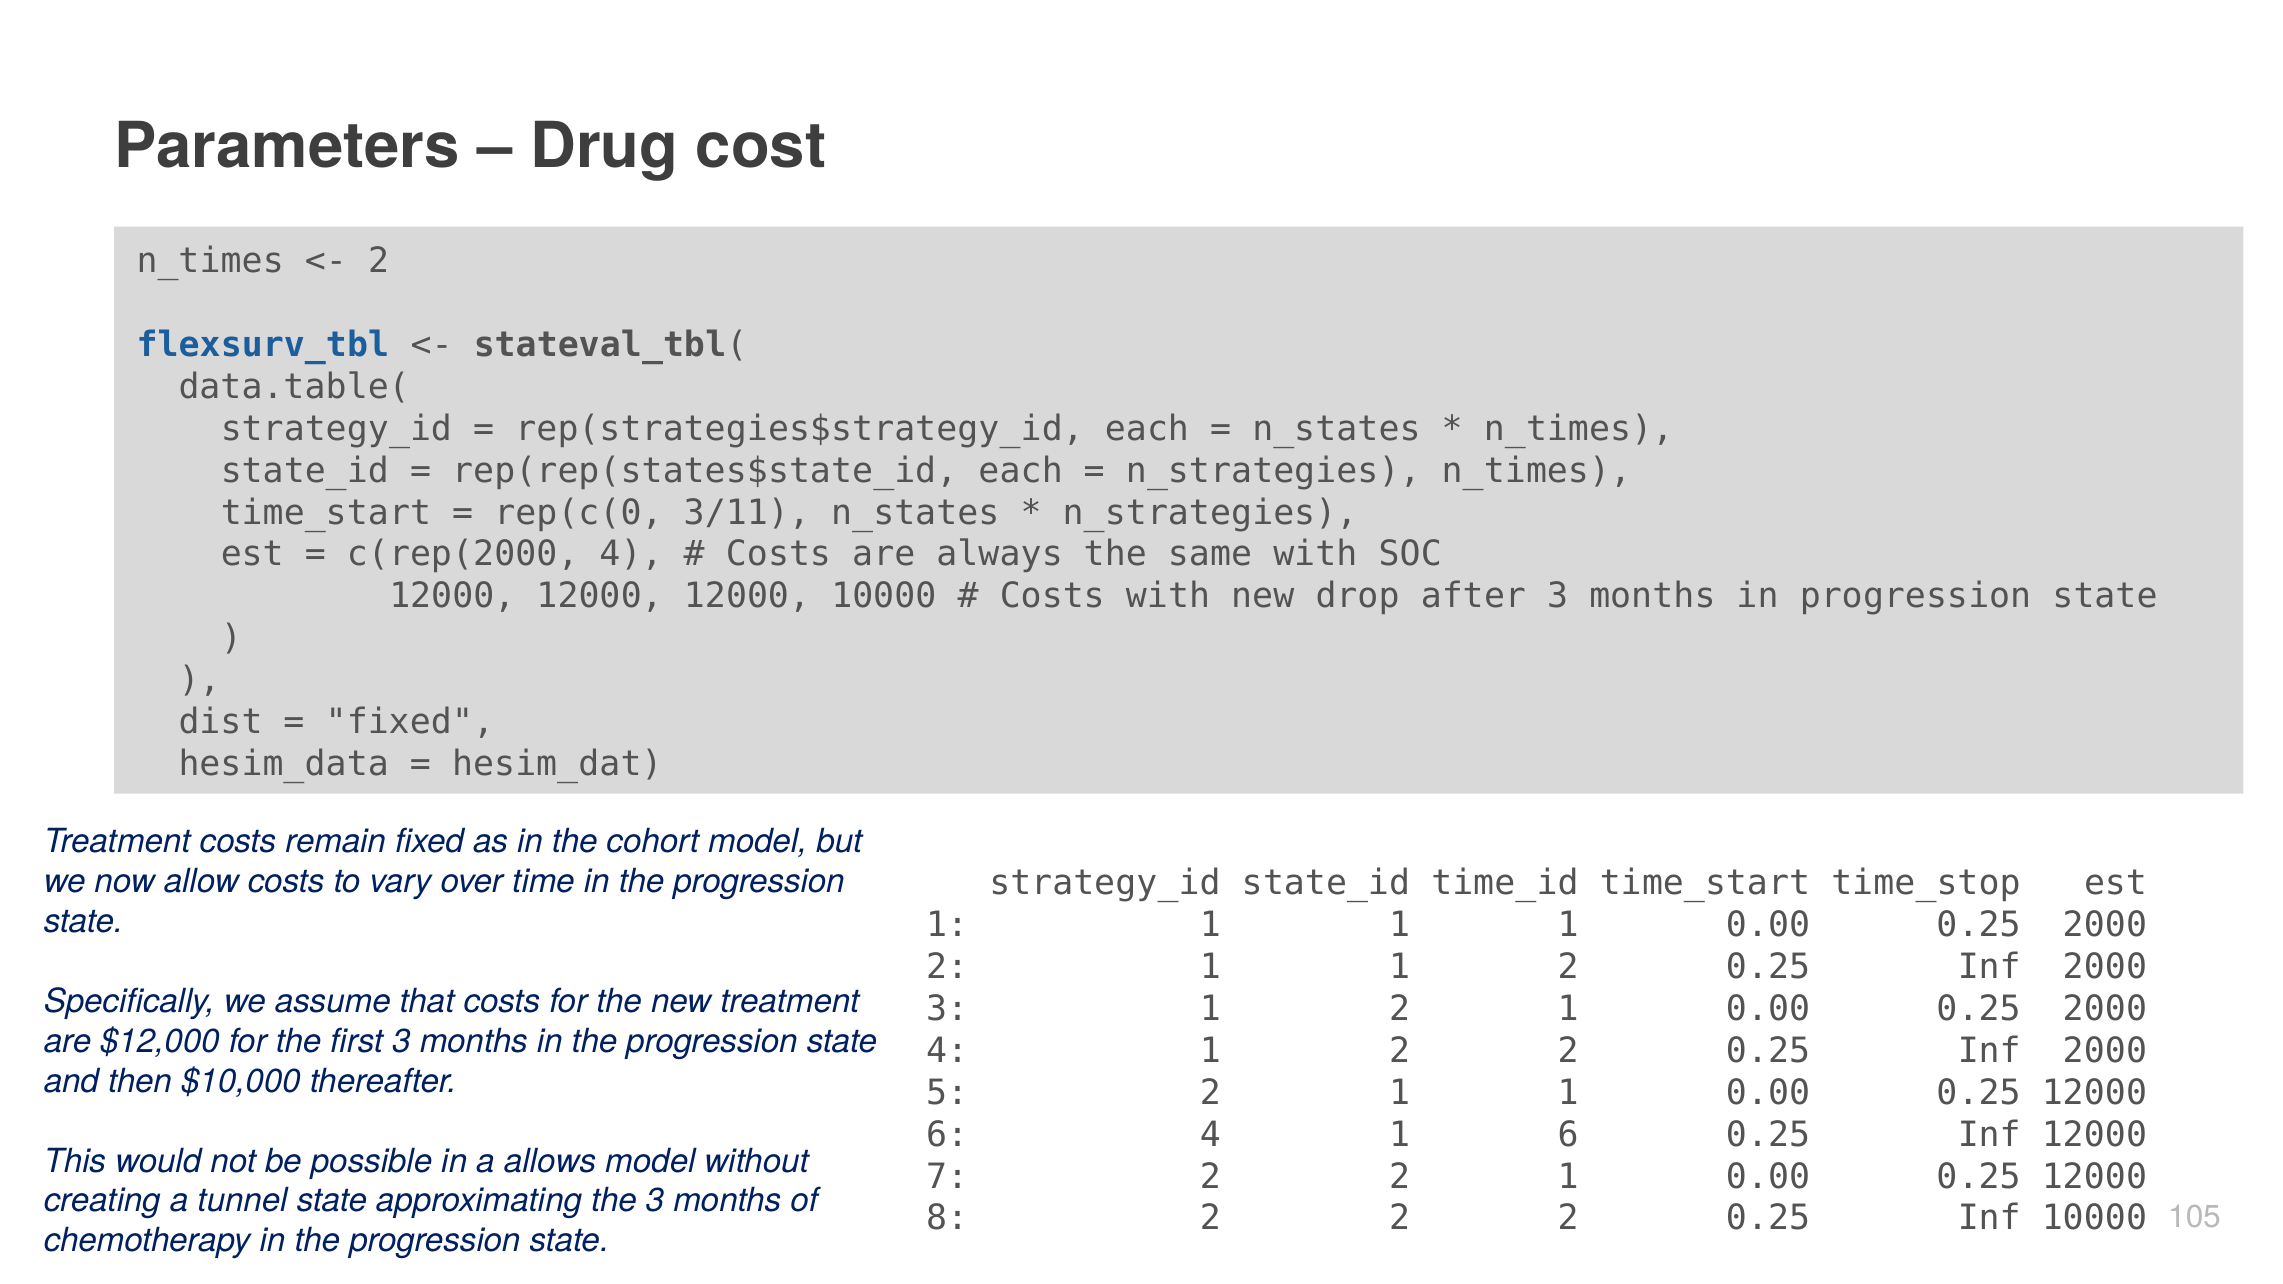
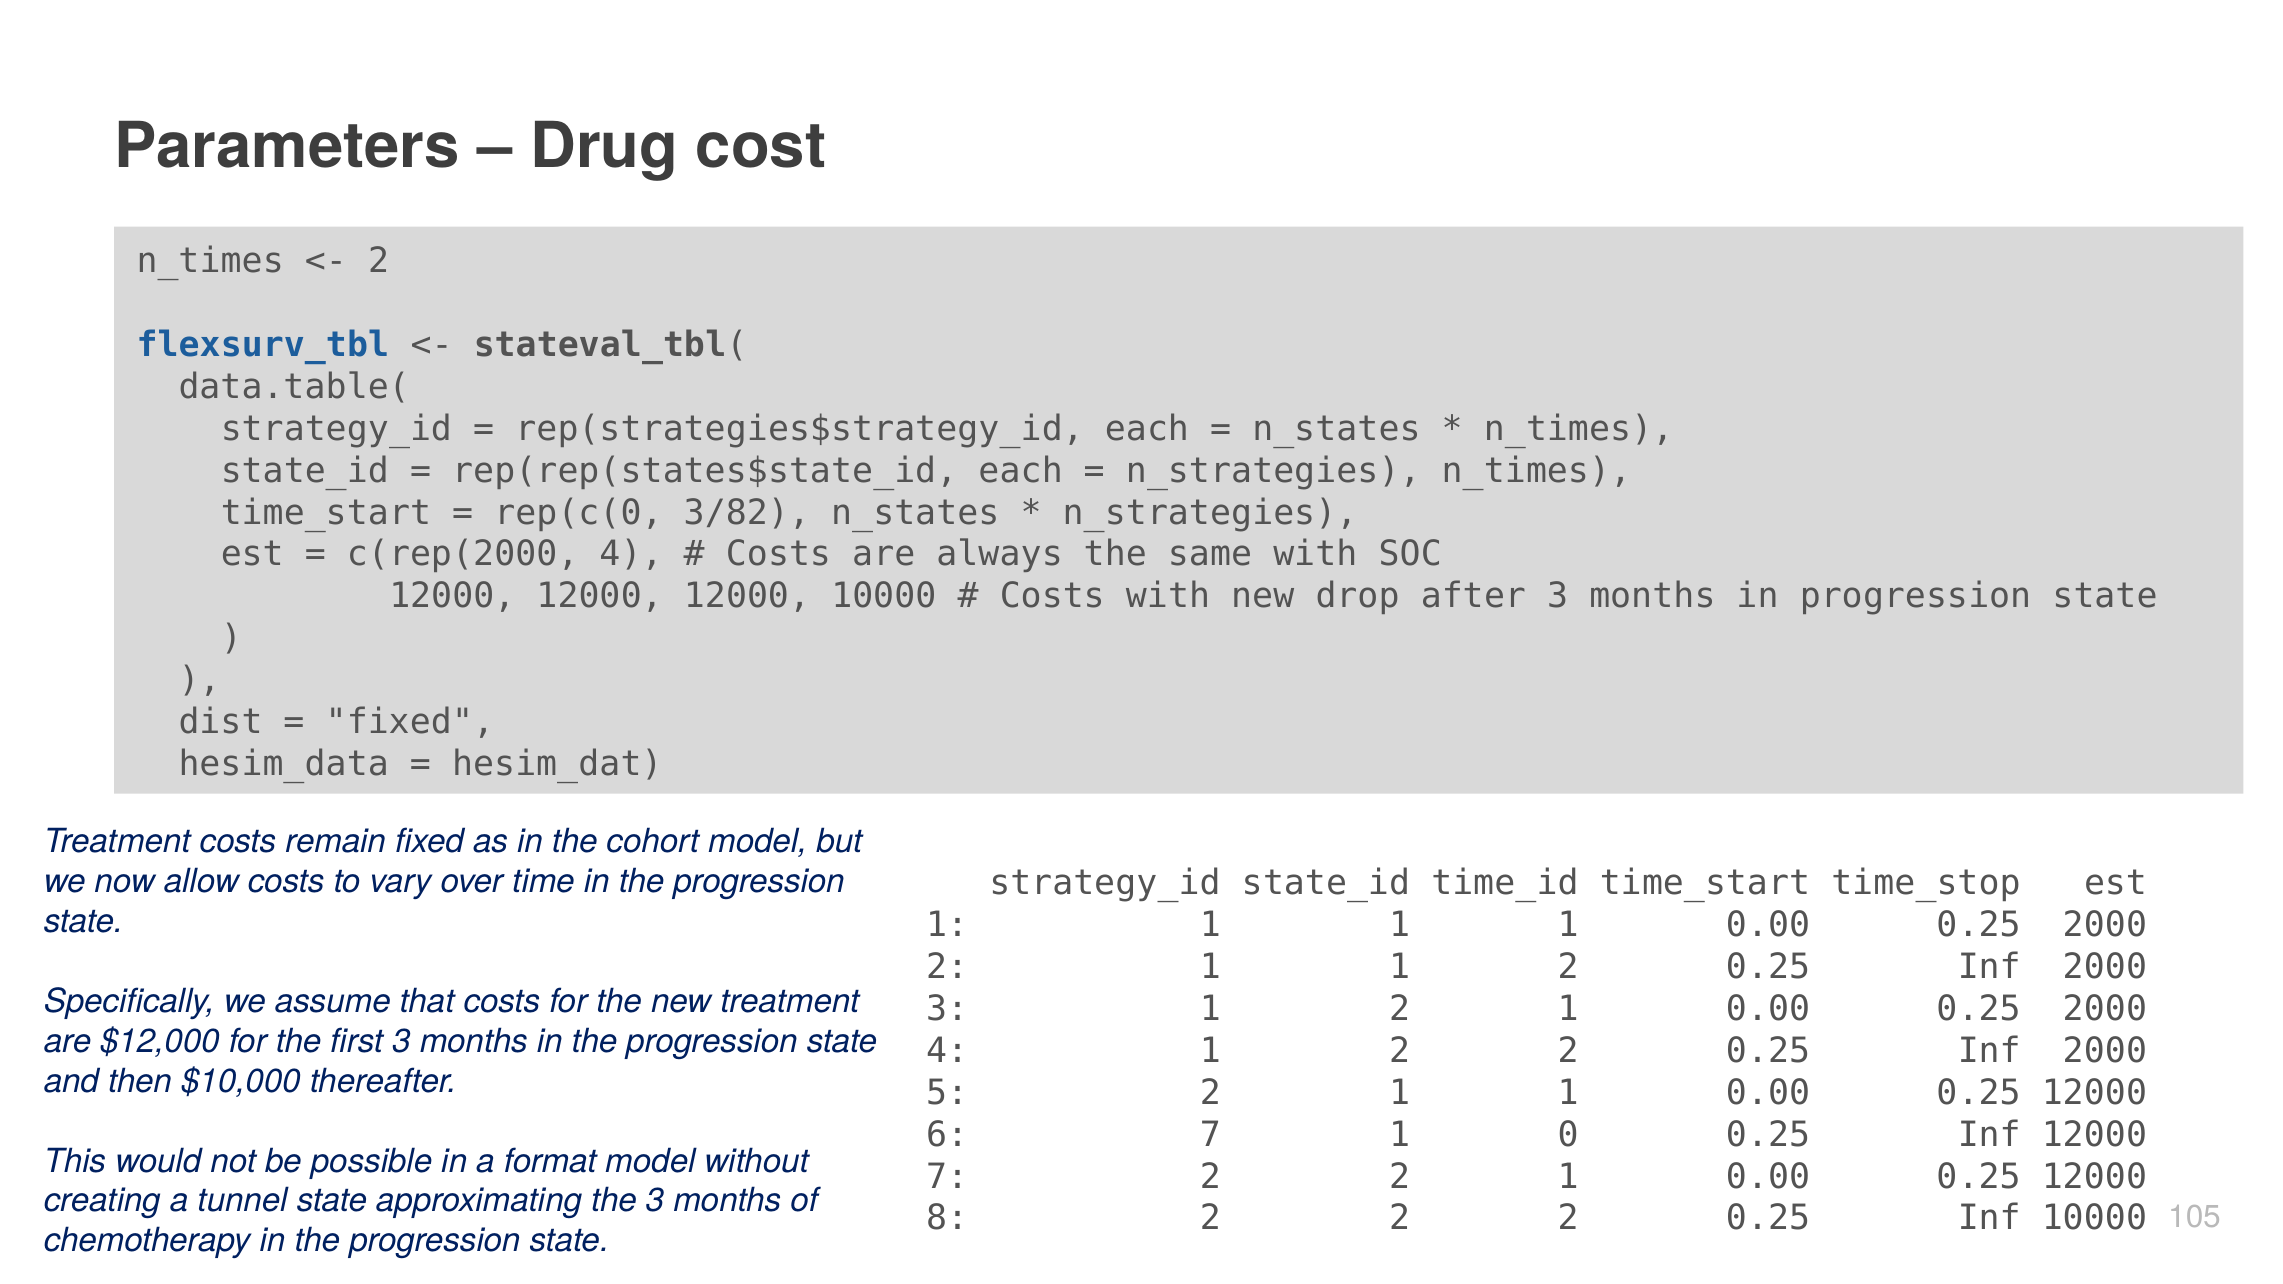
3/11: 3/11 -> 3/82
6 4: 4 -> 7
1 6: 6 -> 0
allows: allows -> format
